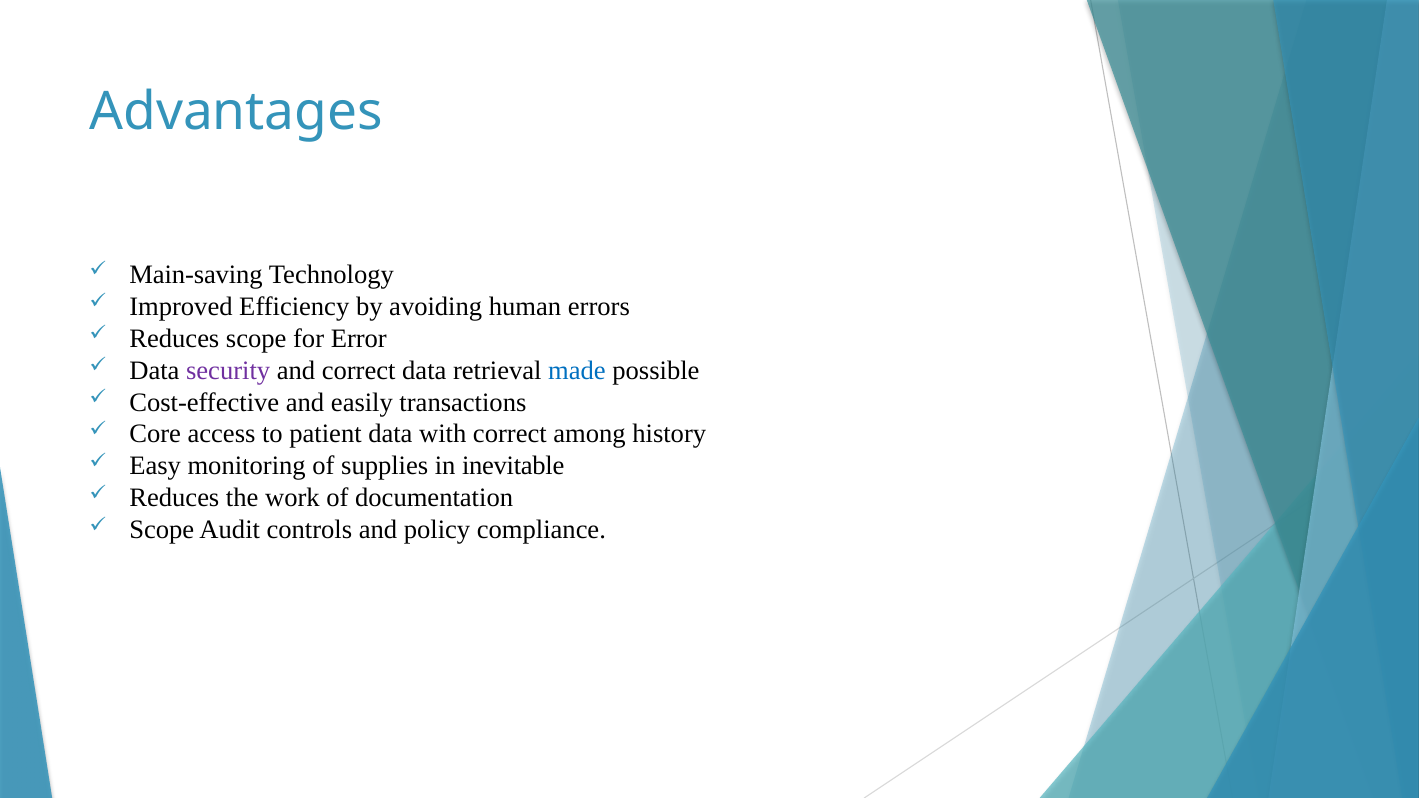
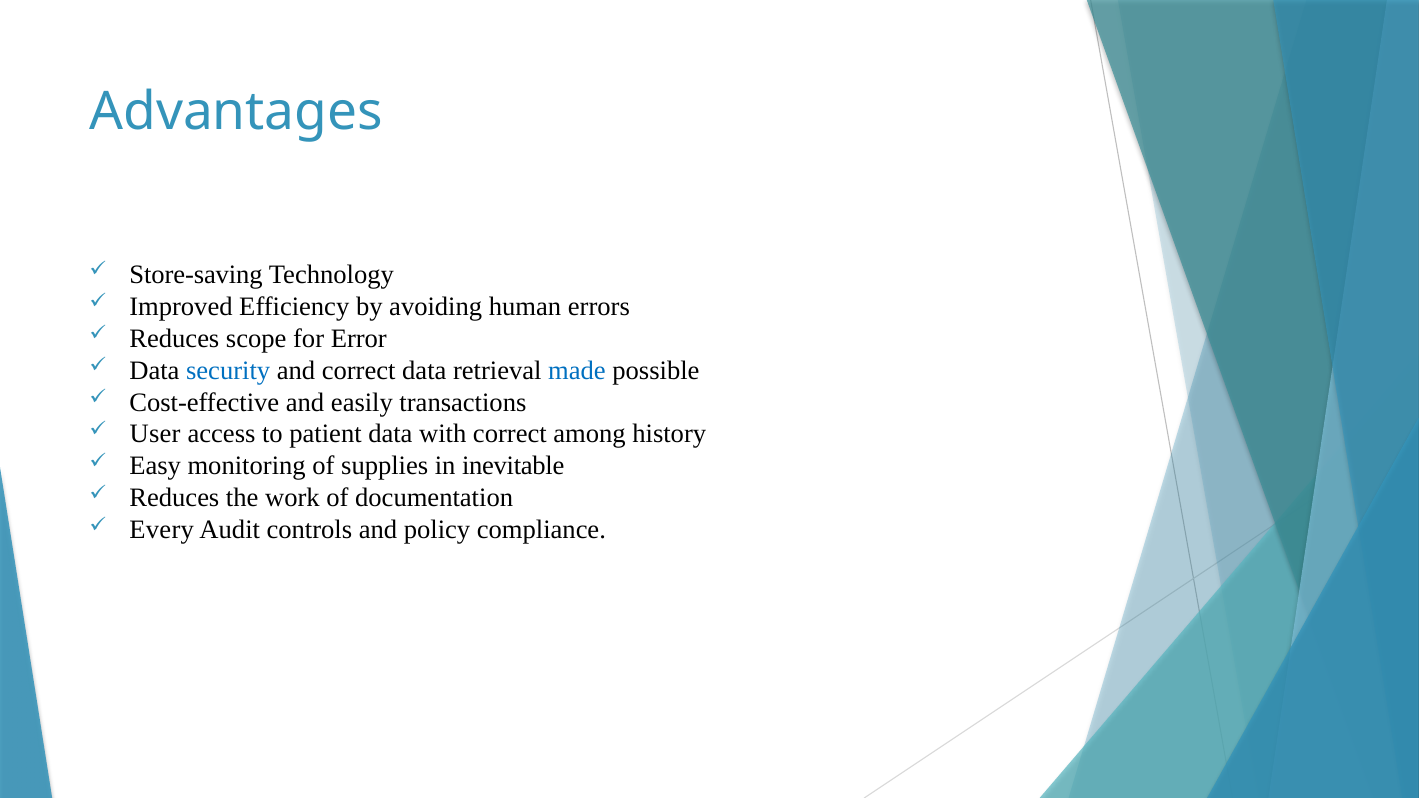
Main-saving: Main-saving -> Store-saving
security colour: purple -> blue
Core: Core -> User
Scope at (162, 530): Scope -> Every
